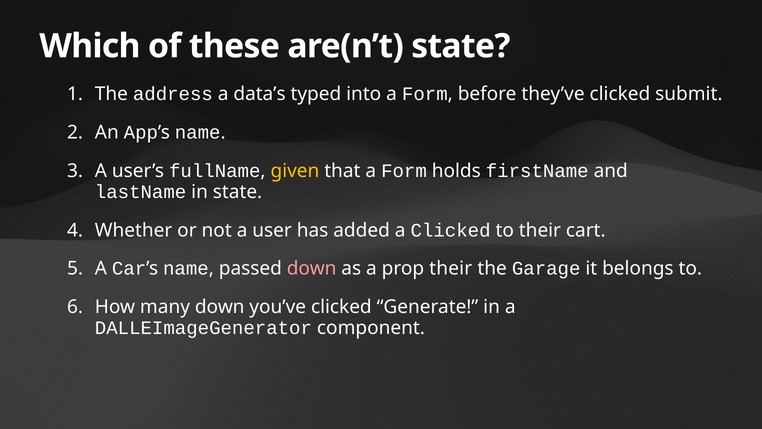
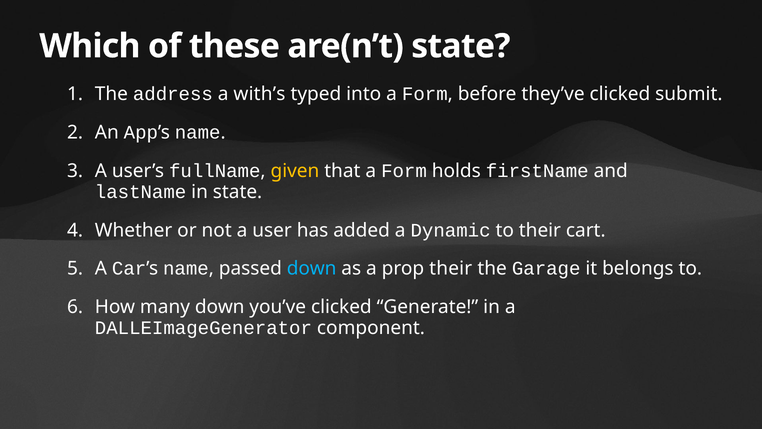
data’s: data’s -> with’s
a Clicked: Clicked -> Dynamic
down at (312, 268) colour: pink -> light blue
